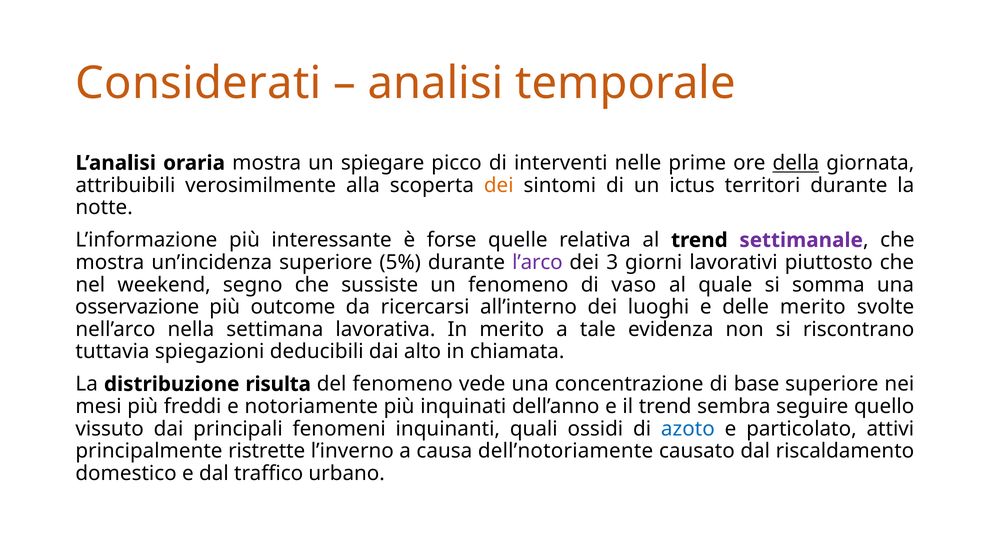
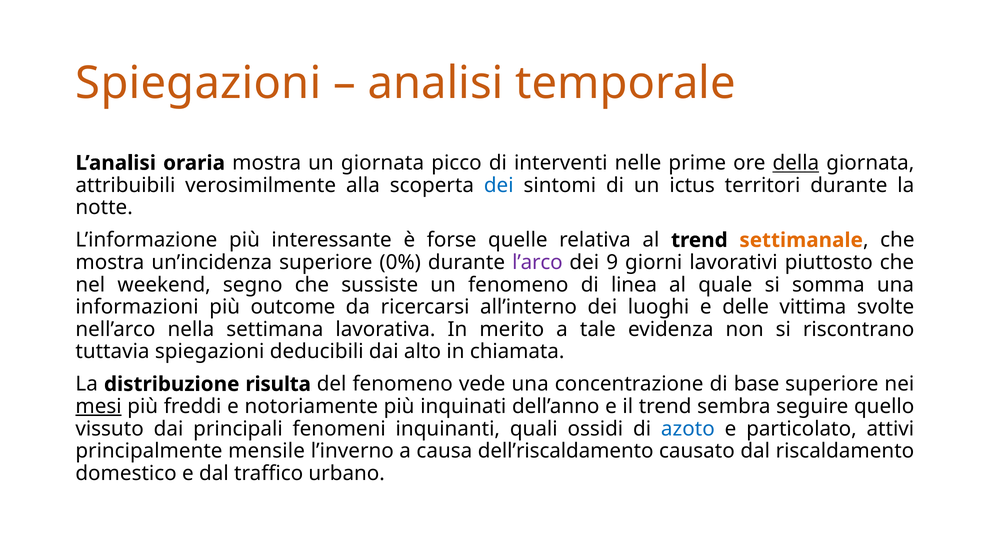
Considerati at (198, 83): Considerati -> Spiegazioni
un spiegare: spiegare -> giornata
dei at (499, 185) colour: orange -> blue
settimanale colour: purple -> orange
5%: 5% -> 0%
3: 3 -> 9
vaso: vaso -> linea
osservazione: osservazione -> informazioni
delle merito: merito -> vittima
mesi underline: none -> present
ristrette: ristrette -> mensile
dell’notoriamente: dell’notoriamente -> dell’riscaldamento
